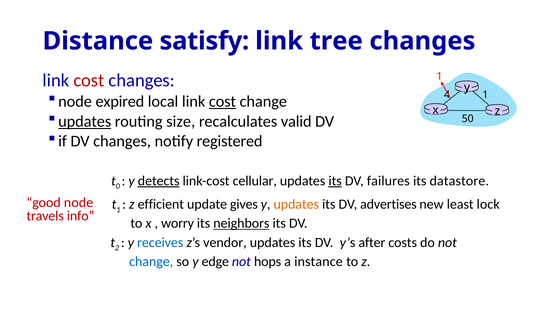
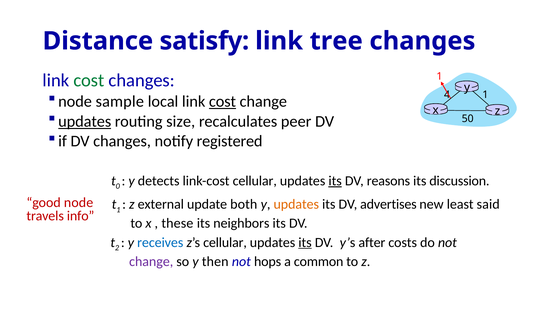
cost at (89, 80) colour: red -> green
expired: expired -> sample
valid: valid -> peer
detects underline: present -> none
failures: failures -> reasons
datastore: datastore -> discussion
efficient: efficient -> external
gives: gives -> both
lock: lock -> said
worry: worry -> these
neighbors underline: present -> none
z’s vendor: vendor -> cellular
its at (305, 242) underline: none -> present
change at (151, 261) colour: blue -> purple
edge: edge -> then
instance: instance -> common
